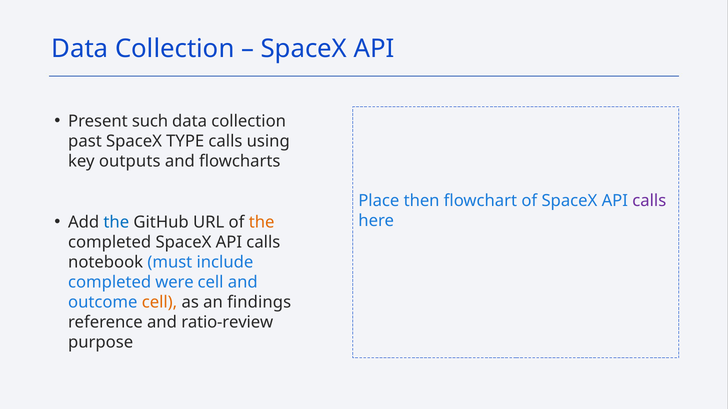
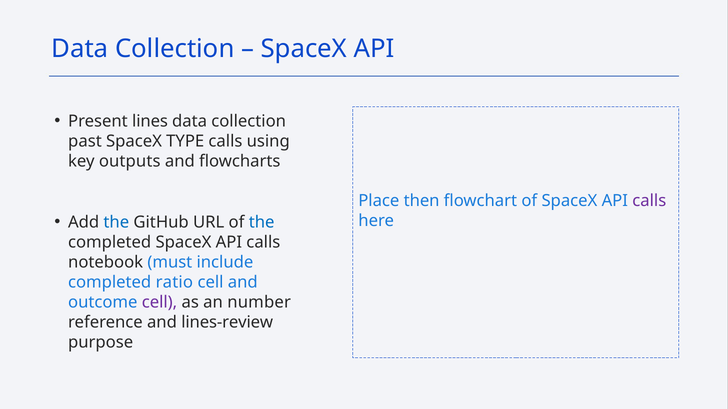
such: such -> lines
the at (262, 223) colour: orange -> blue
were: were -> ratio
cell at (159, 303) colour: orange -> purple
findings: findings -> number
ratio-review: ratio-review -> lines-review
